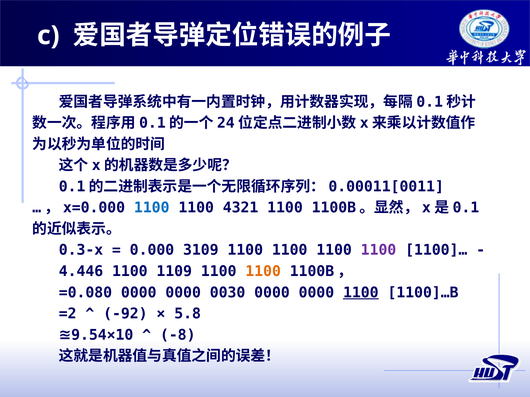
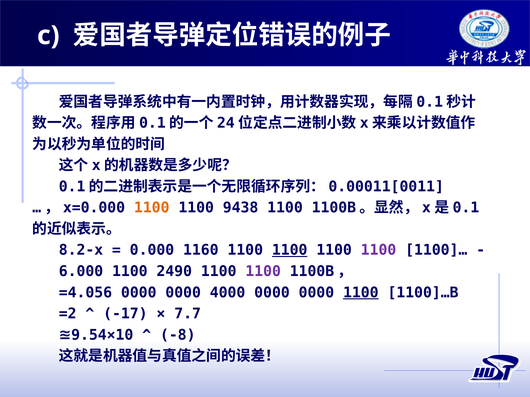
1100 at (152, 208) colour: blue -> orange
4321: 4321 -> 9438
0.3-x: 0.3-x -> 8.2-x
3109: 3109 -> 1160
1100 at (290, 250) underline: none -> present
4.446: 4.446 -> 6.000
1109: 1109 -> 2490
1100 at (263, 272) colour: orange -> purple
=0.080: =0.080 -> =4.056
0030: 0030 -> 4000
-92: -92 -> -17
5.8: 5.8 -> 7.7
